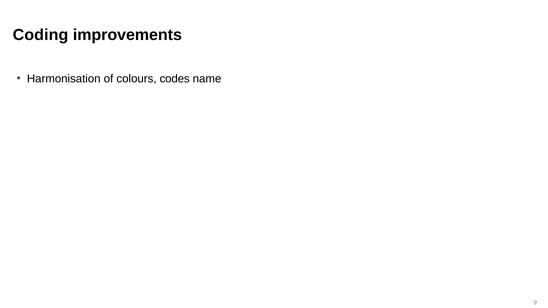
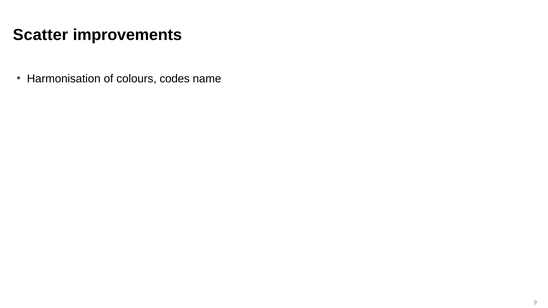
Coding: Coding -> Scatter
